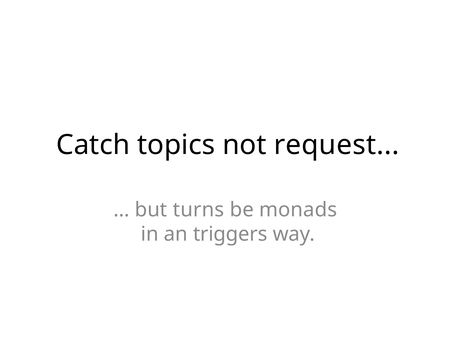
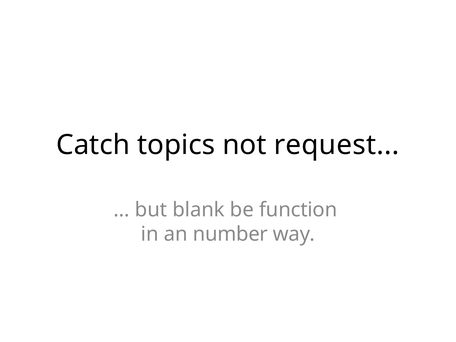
turns: turns -> blank
monads: monads -> function
triggers: triggers -> number
